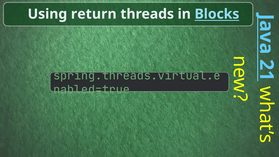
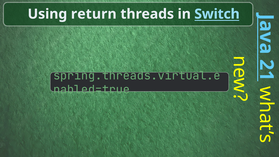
Blocks: Blocks -> Switch
